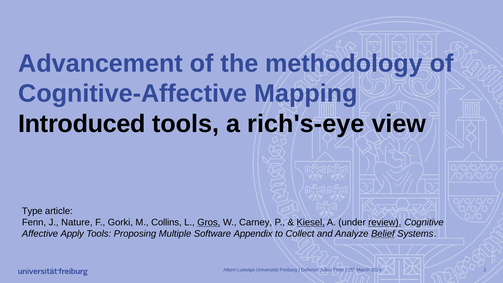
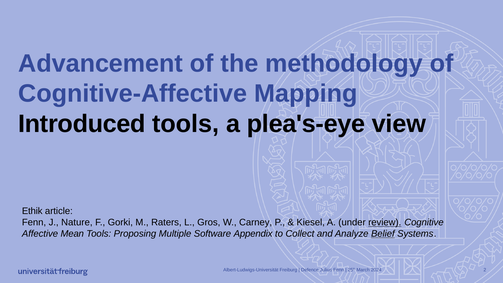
rich's-eye: rich's-eye -> plea's-eye
Type: Type -> Ethik
Collins: Collins -> Raters
Gros underline: present -> none
Kiesel underline: present -> none
Apply: Apply -> Mean
